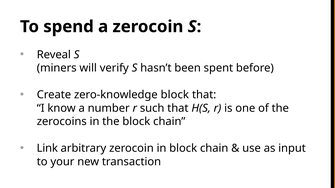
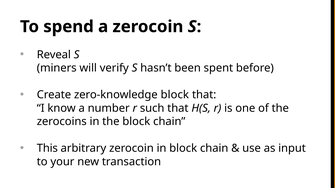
Link: Link -> This
